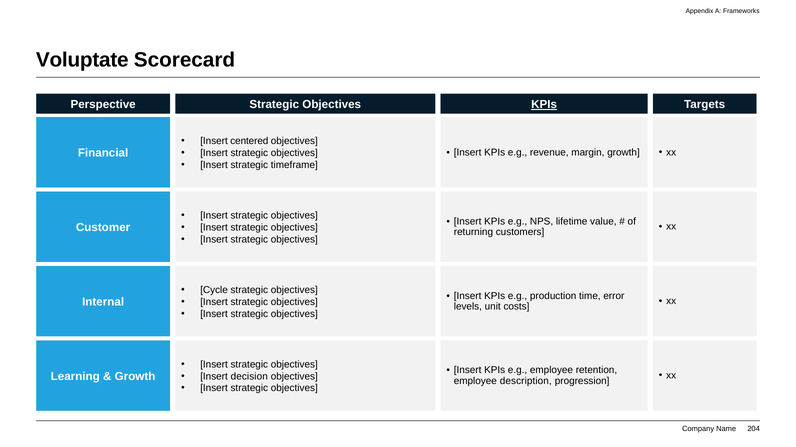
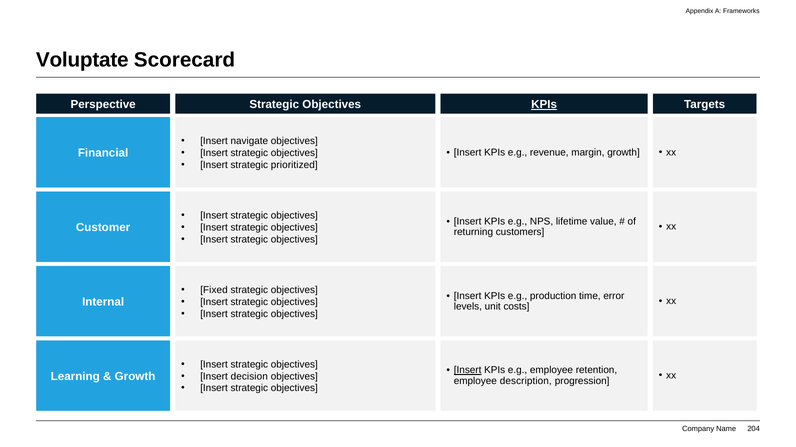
centered: centered -> navigate
timeframe: timeframe -> prioritized
Cycle: Cycle -> Fixed
Insert at (468, 371) underline: none -> present
